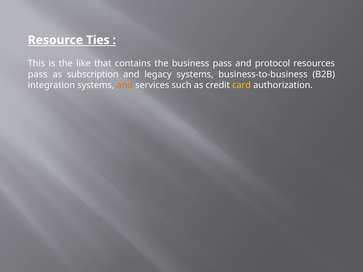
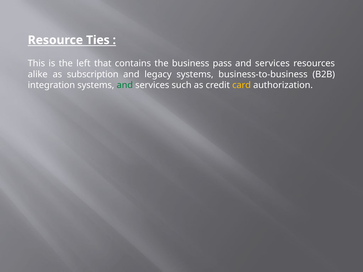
like: like -> left
protocol at (272, 64): protocol -> services
pass at (38, 74): pass -> alike
and at (125, 85) colour: orange -> green
